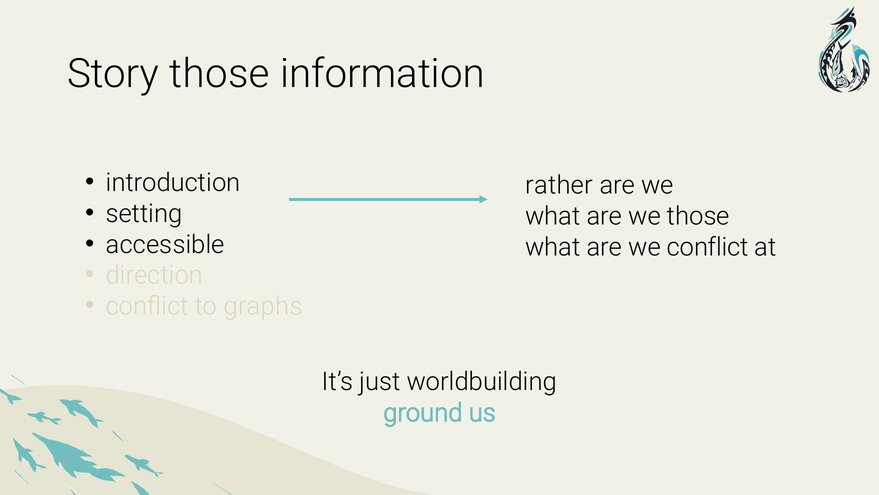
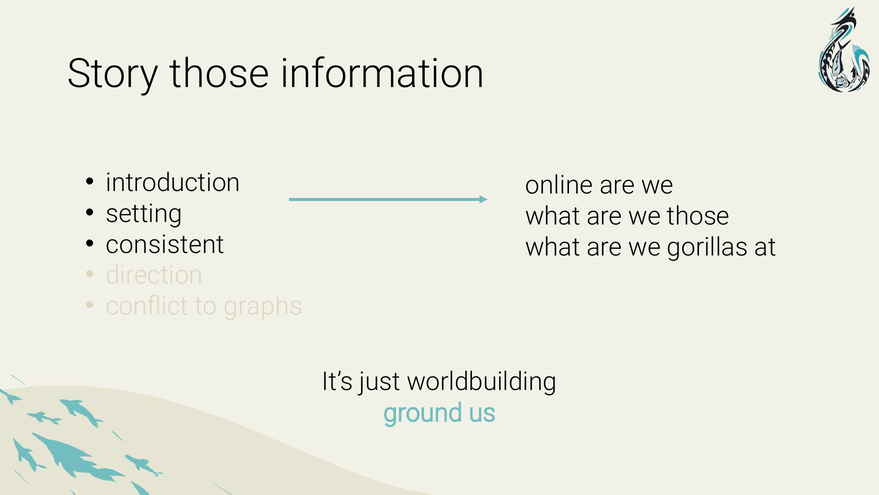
rather: rather -> online
accessible: accessible -> consistent
we conflict: conflict -> gorillas
